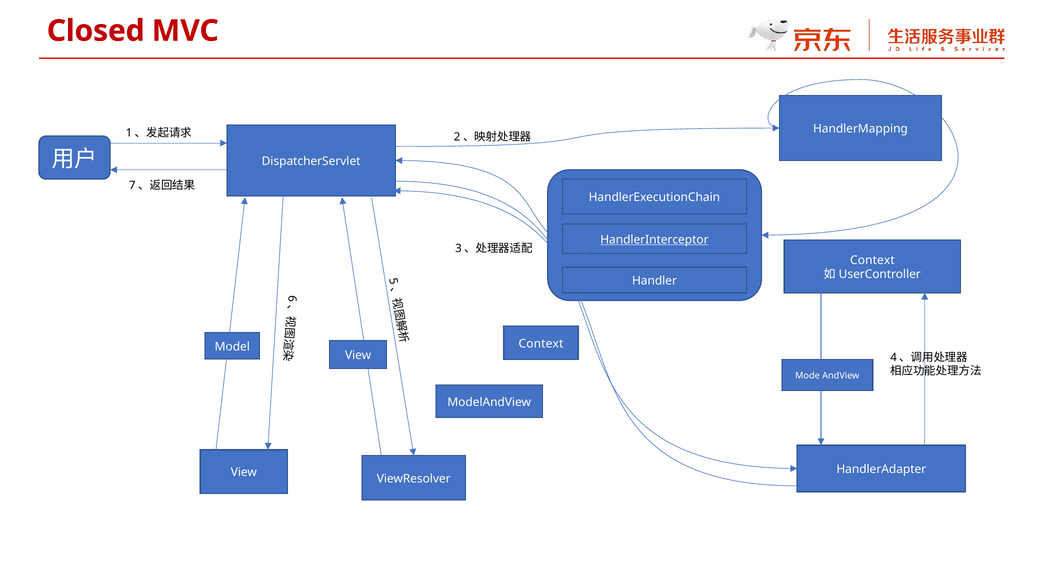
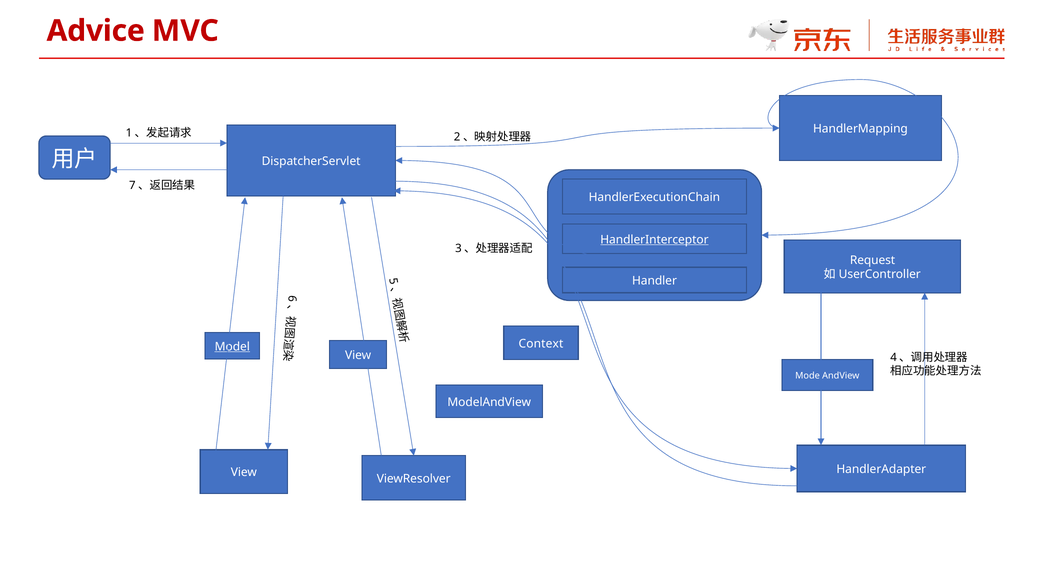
Closed: Closed -> Advice
Context at (872, 260): Context -> Request
Model underline: none -> present
